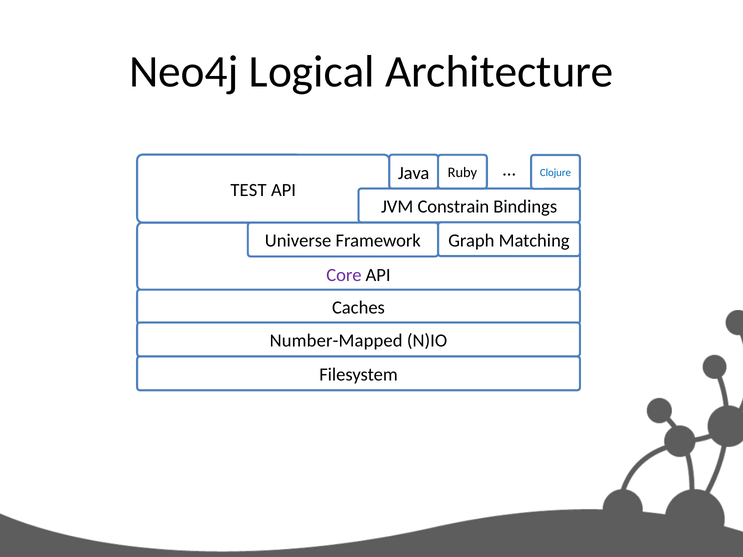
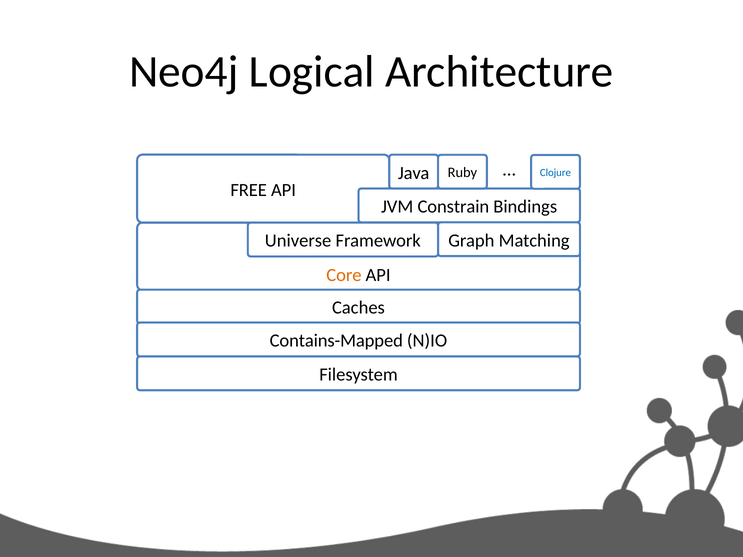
TEST: TEST -> FREE
Core colour: purple -> orange
Number-Mapped: Number-Mapped -> Contains-Mapped
